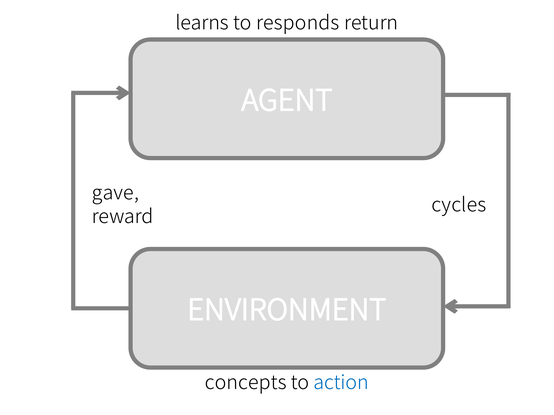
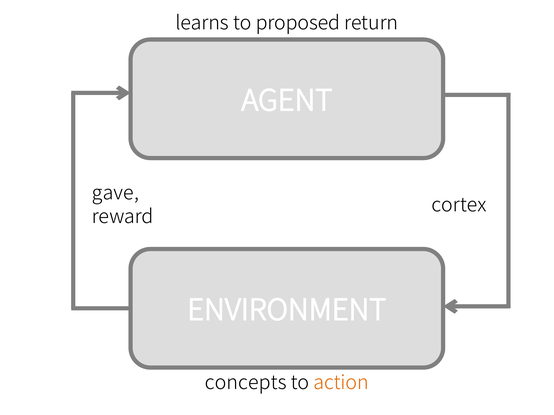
responds: responds -> proposed
cycles: cycles -> cortex
action colour: blue -> orange
